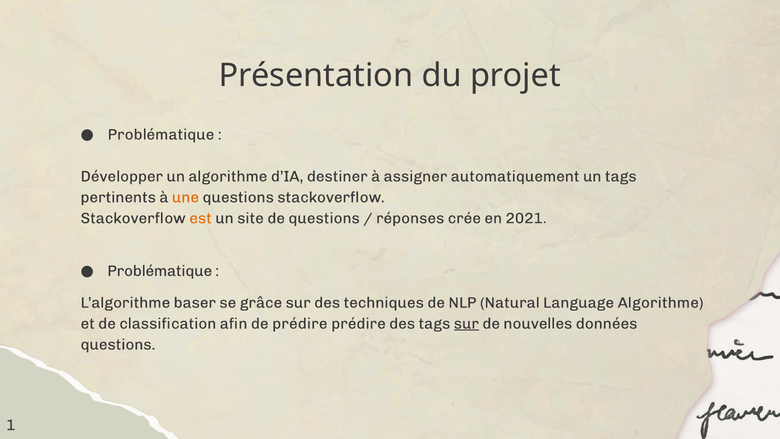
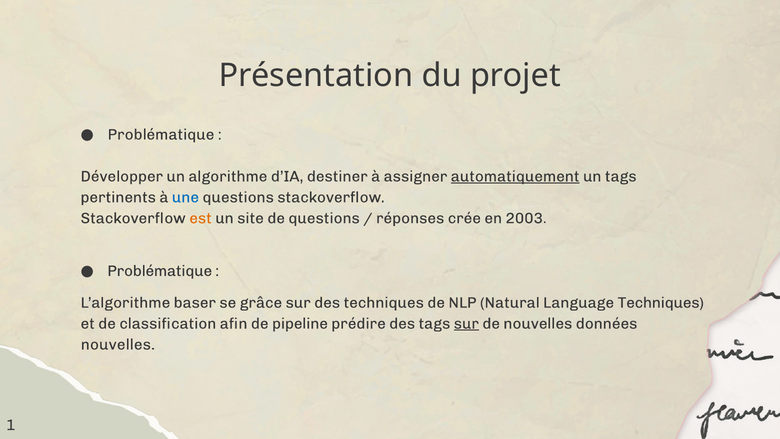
automatiquement underline: none -> present
une colour: orange -> blue
2021: 2021 -> 2003
Language Algorithme: Algorithme -> Techniques
de prédire: prédire -> pipeline
questions at (118, 344): questions -> nouvelles
